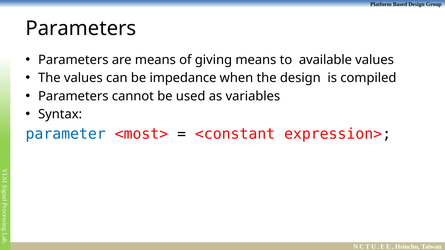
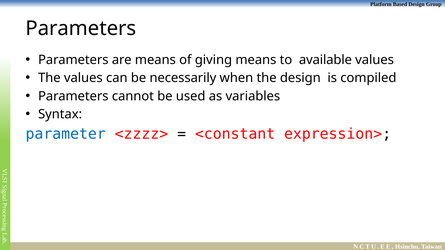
impedance: impedance -> necessarily
<most>: <most> -> <zzzz>
